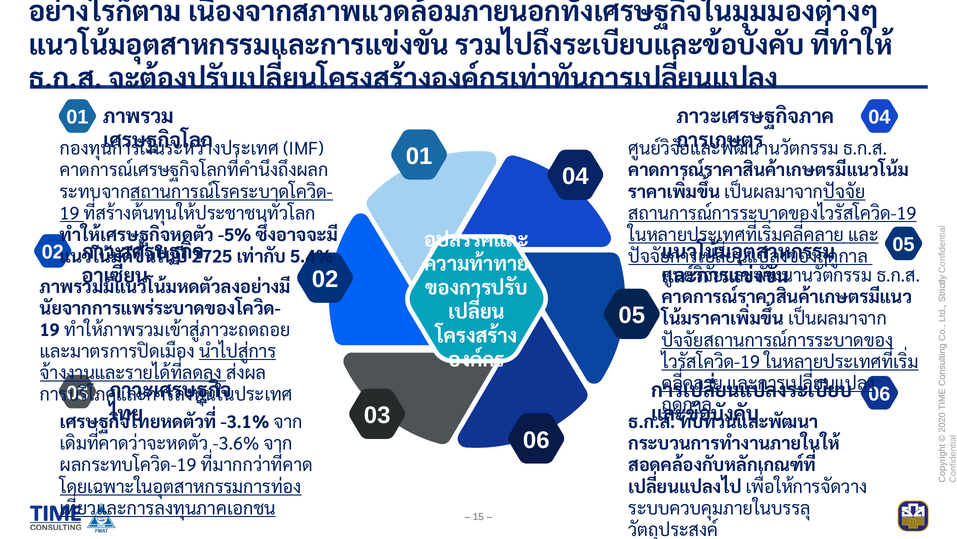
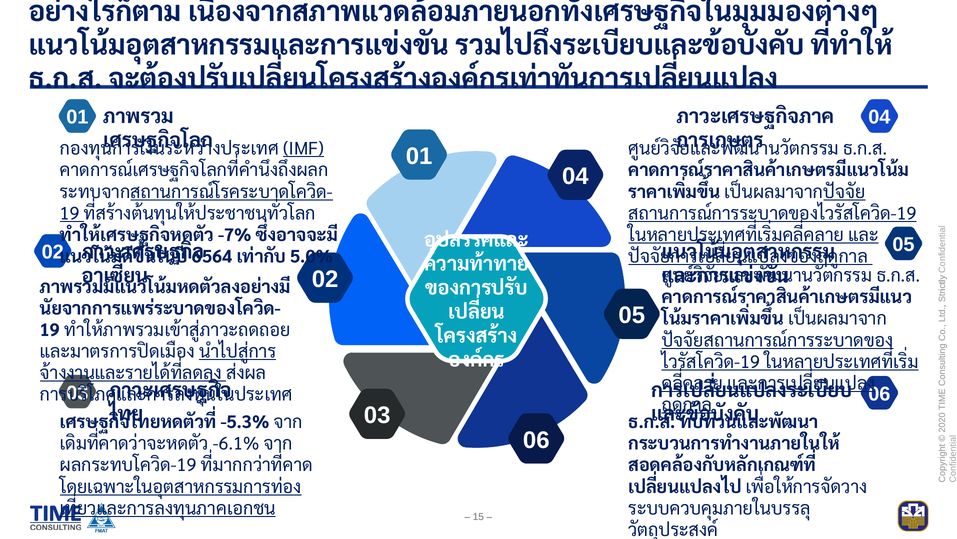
IMF underline: none -> present
-5%: -5% -> -7%
2725: 2725 -> 6564
5.4%: 5.4% -> 5.0%
-3.1%: -3.1% -> -5.3%
-3.6%: -3.6% -> -6.1%
